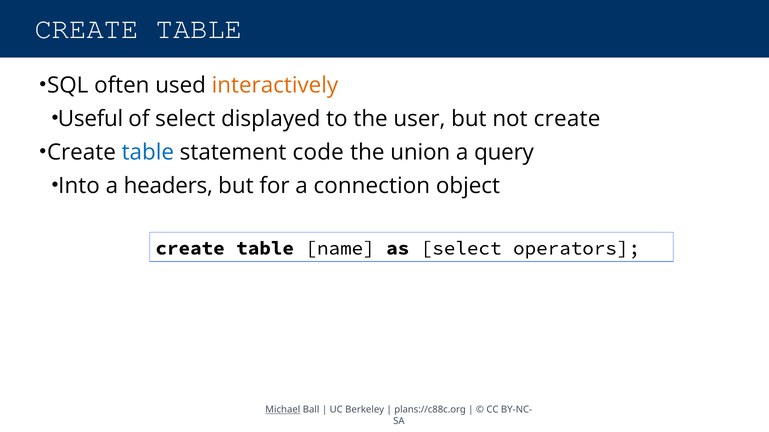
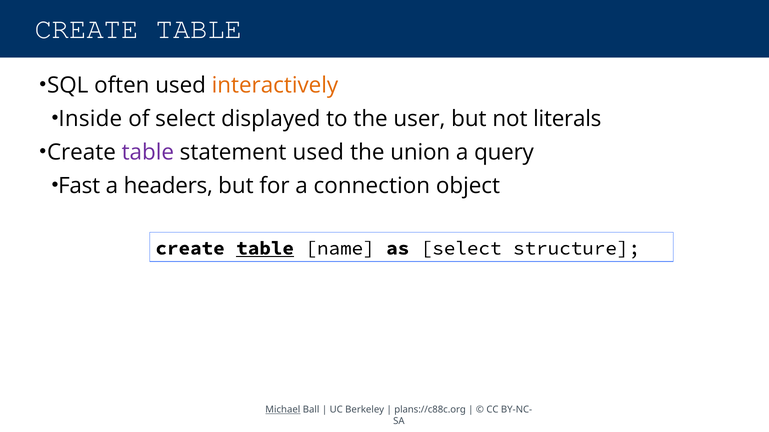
Useful: Useful -> Inside
not create: create -> literals
table at (148, 153) colour: blue -> purple
statement code: code -> used
Into: Into -> Fast
table at (265, 248) underline: none -> present
operators: operators -> structure
